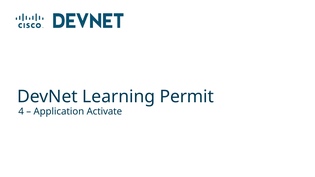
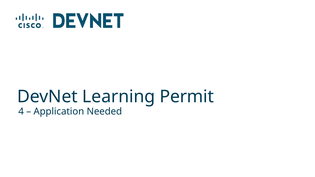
Activate: Activate -> Needed
